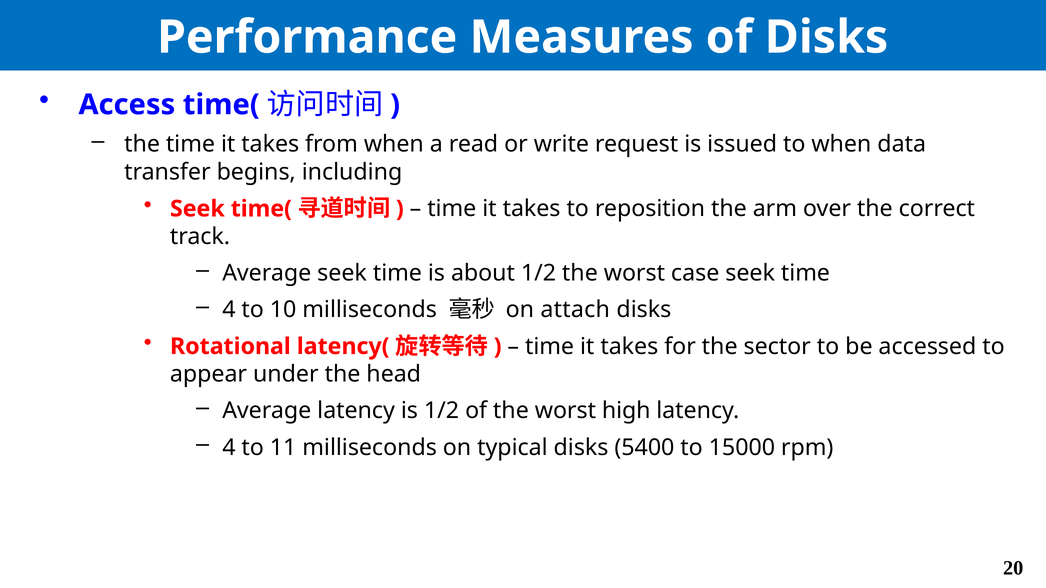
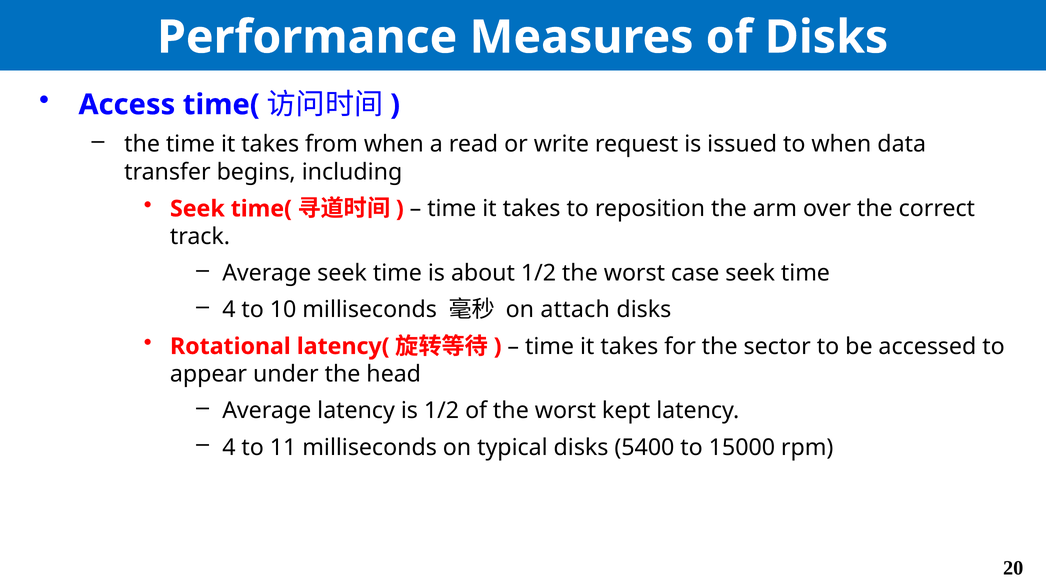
high: high -> kept
